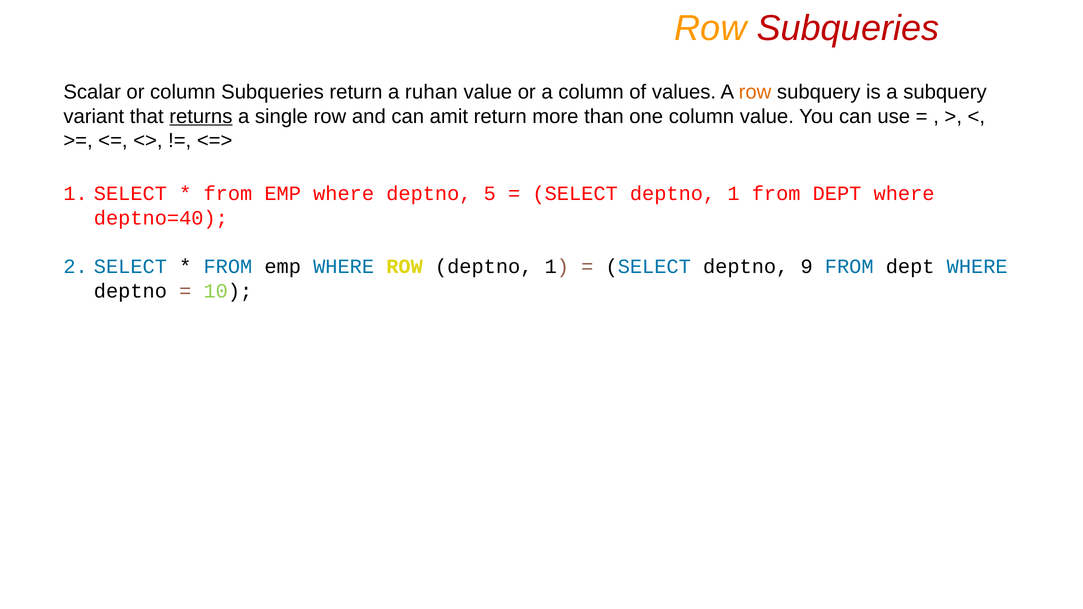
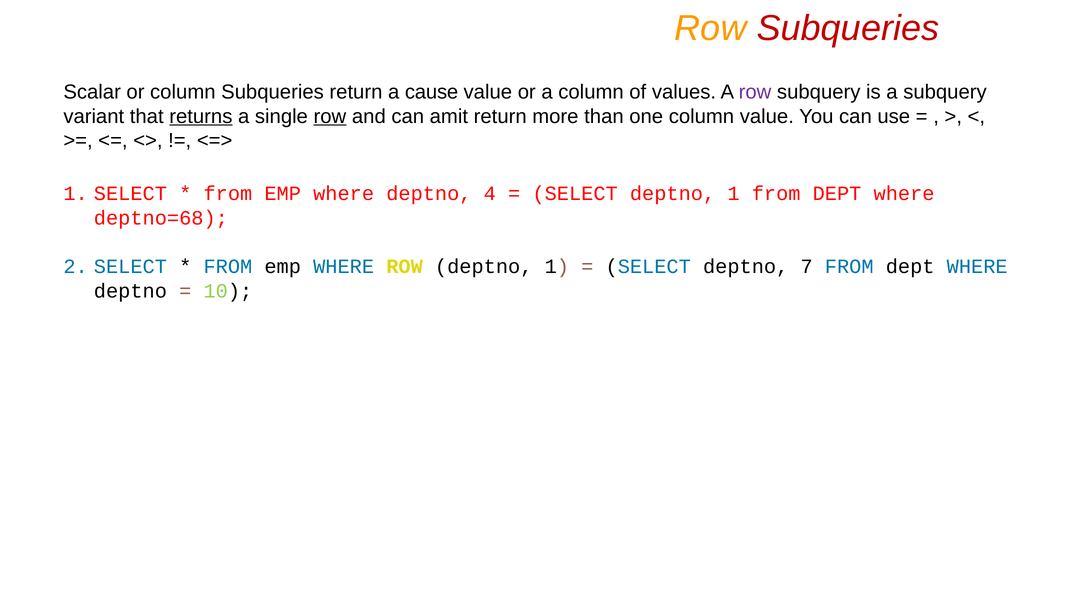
ruhan: ruhan -> cause
row at (755, 92) colour: orange -> purple
row at (330, 116) underline: none -> present
5: 5 -> 4
deptno=40: deptno=40 -> deptno=68
9: 9 -> 7
